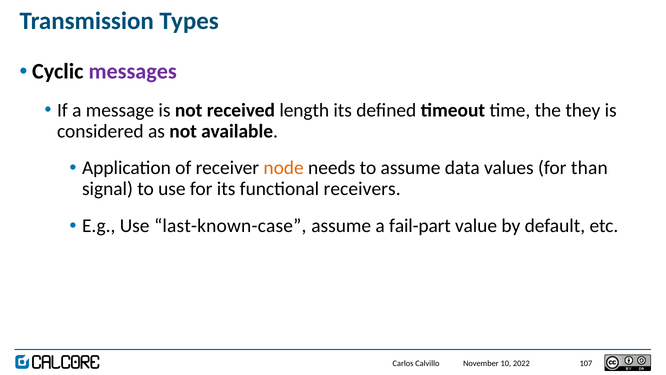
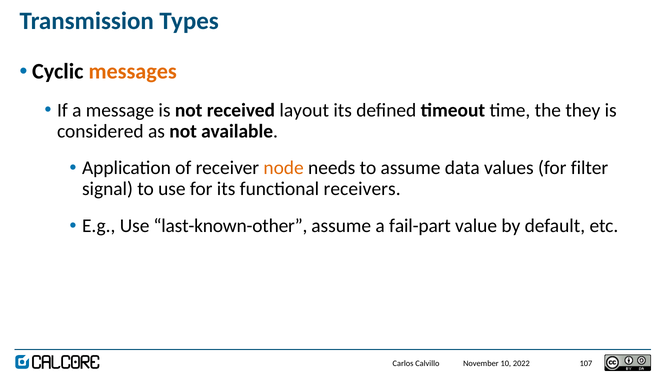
messages colour: purple -> orange
length: length -> layout
than: than -> filter
last-known-case: last-known-case -> last-known-other
